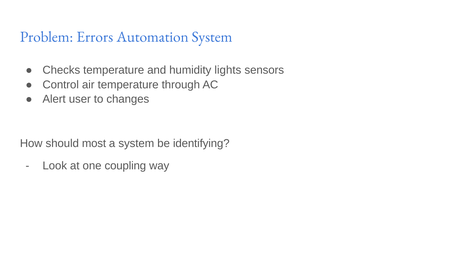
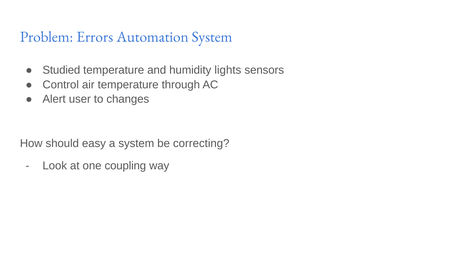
Checks: Checks -> Studied
most: most -> easy
identifying: identifying -> correcting
